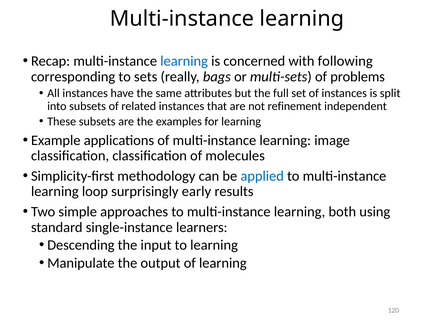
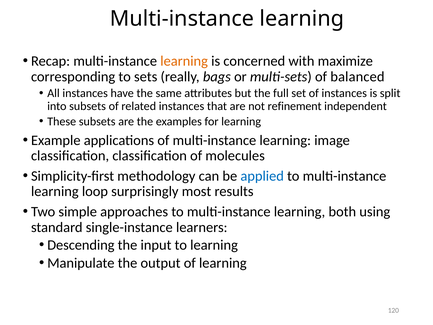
learning at (184, 61) colour: blue -> orange
following: following -> maximize
problems: problems -> balanced
early: early -> most
